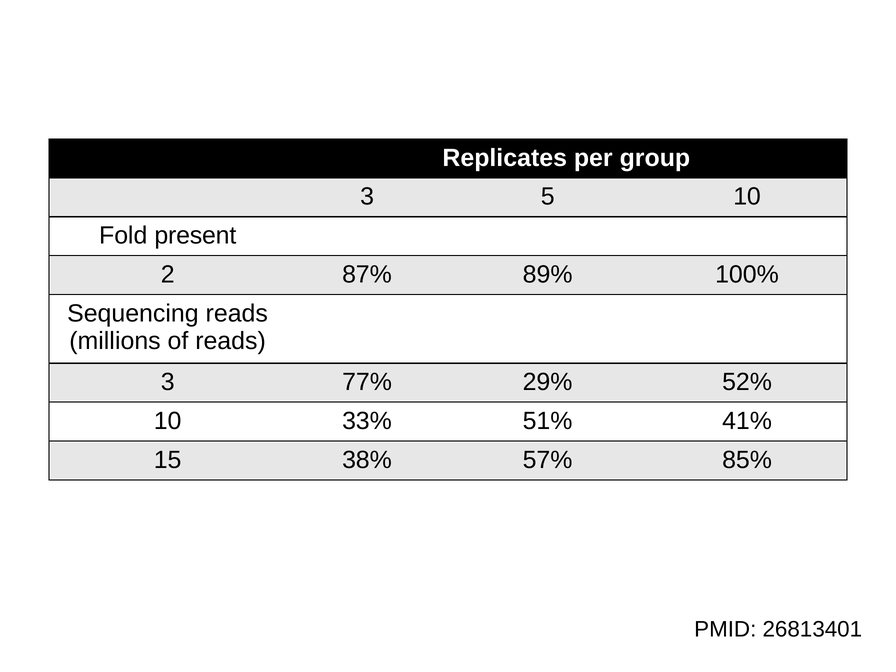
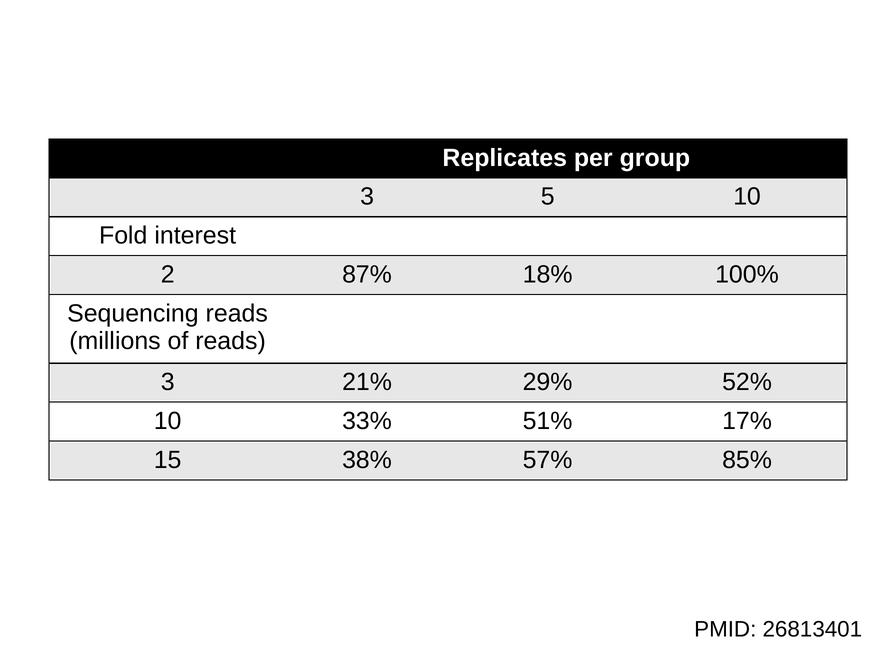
present: present -> interest
89%: 89% -> 18%
77%: 77% -> 21%
41%: 41% -> 17%
